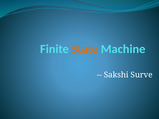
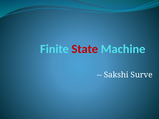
State colour: orange -> red
